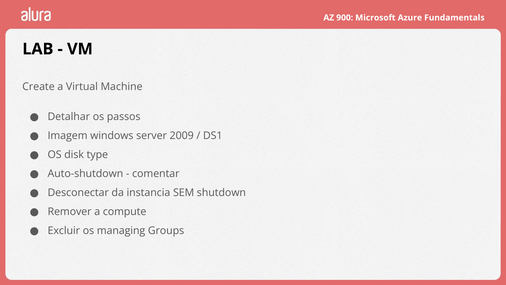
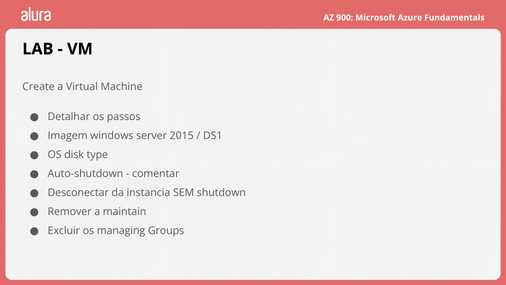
2009: 2009 -> 2015
compute: compute -> maintain
